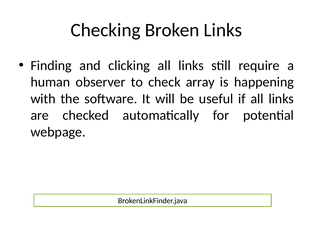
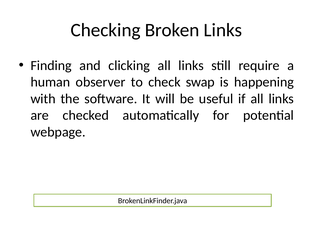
array: array -> swap
